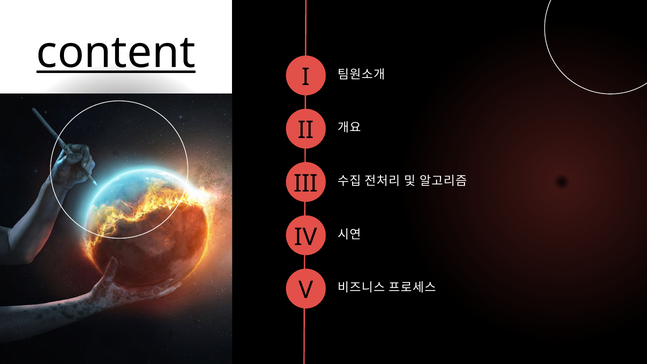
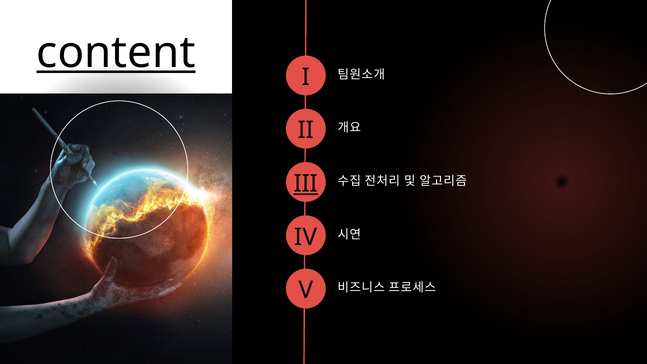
III underline: none -> present
